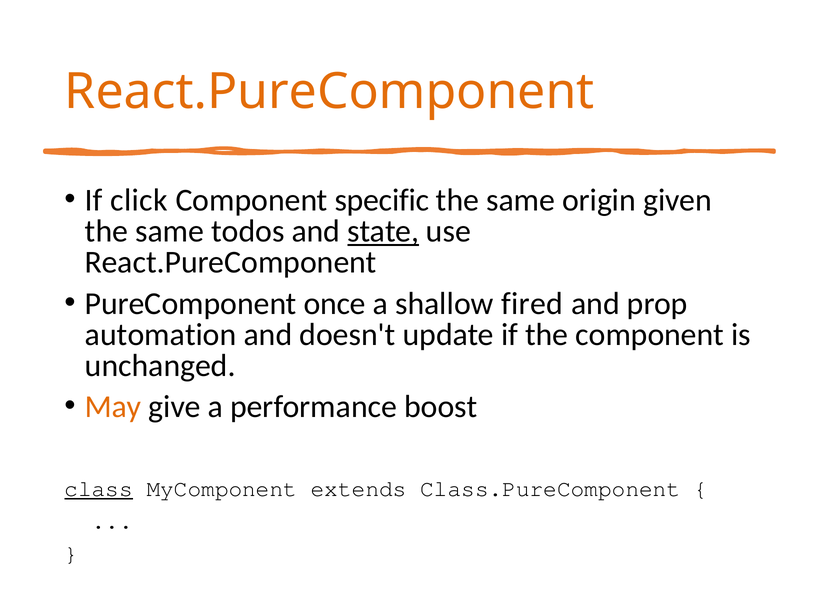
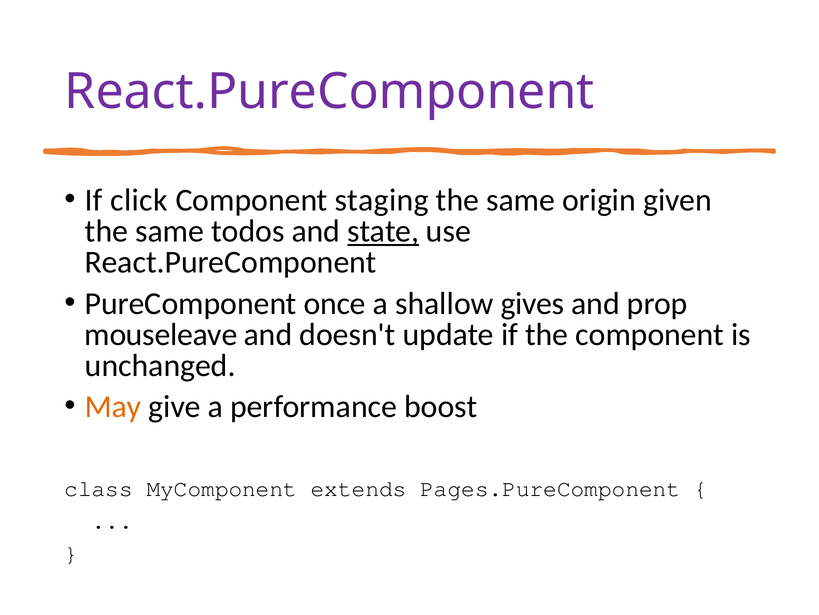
React.PureComponent at (329, 92) colour: orange -> purple
specific: specific -> staging
fired: fired -> gives
automation: automation -> mouseleave
class underline: present -> none
Class.PureComponent: Class.PureComponent -> Pages.PureComponent
